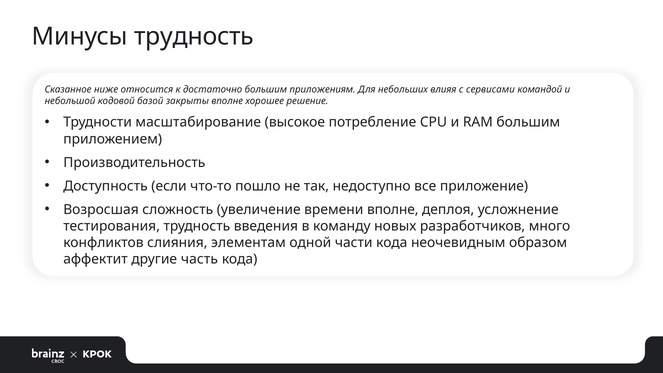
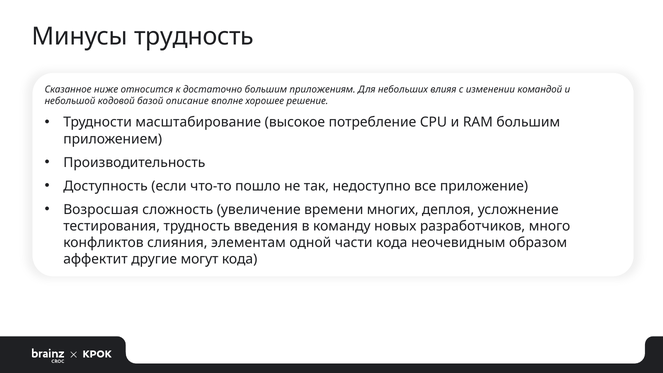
сервисами: сервисами -> изменении
закрыты: закрыты -> описание
времени вполне: вполне -> многих
часть: часть -> могут
